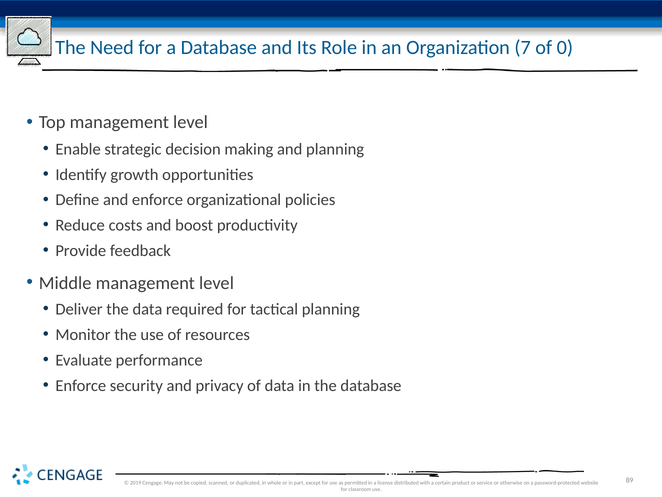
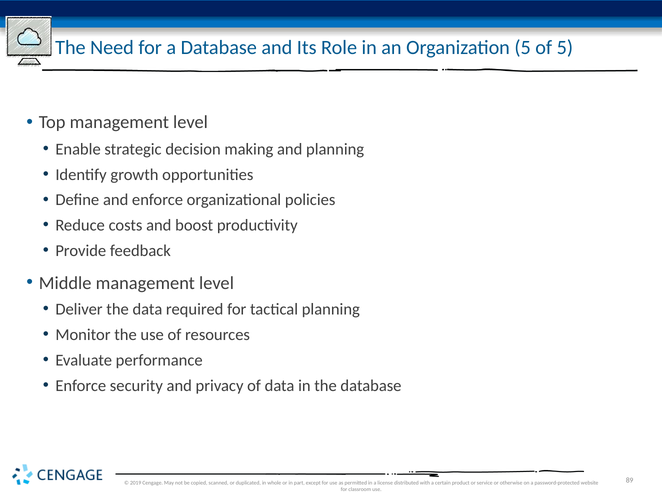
Organization 7: 7 -> 5
of 0: 0 -> 5
